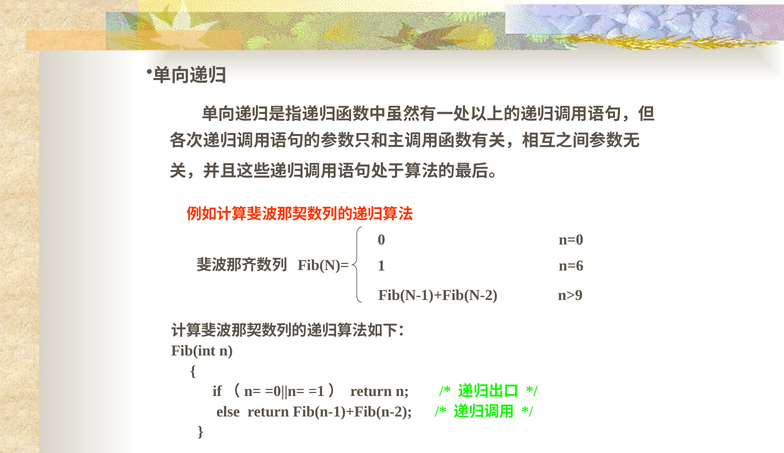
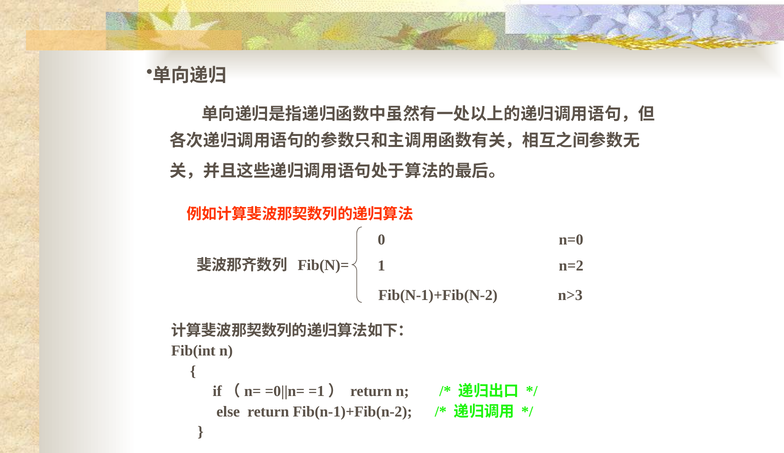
n=6: n=6 -> n=2
n>9: n>9 -> n>3
